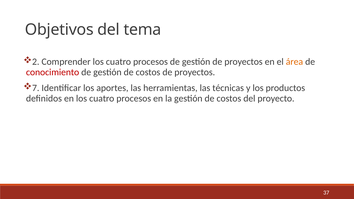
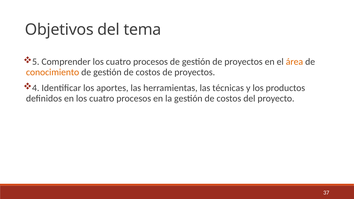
2: 2 -> 5
conocimiento colour: red -> orange
7: 7 -> 4
